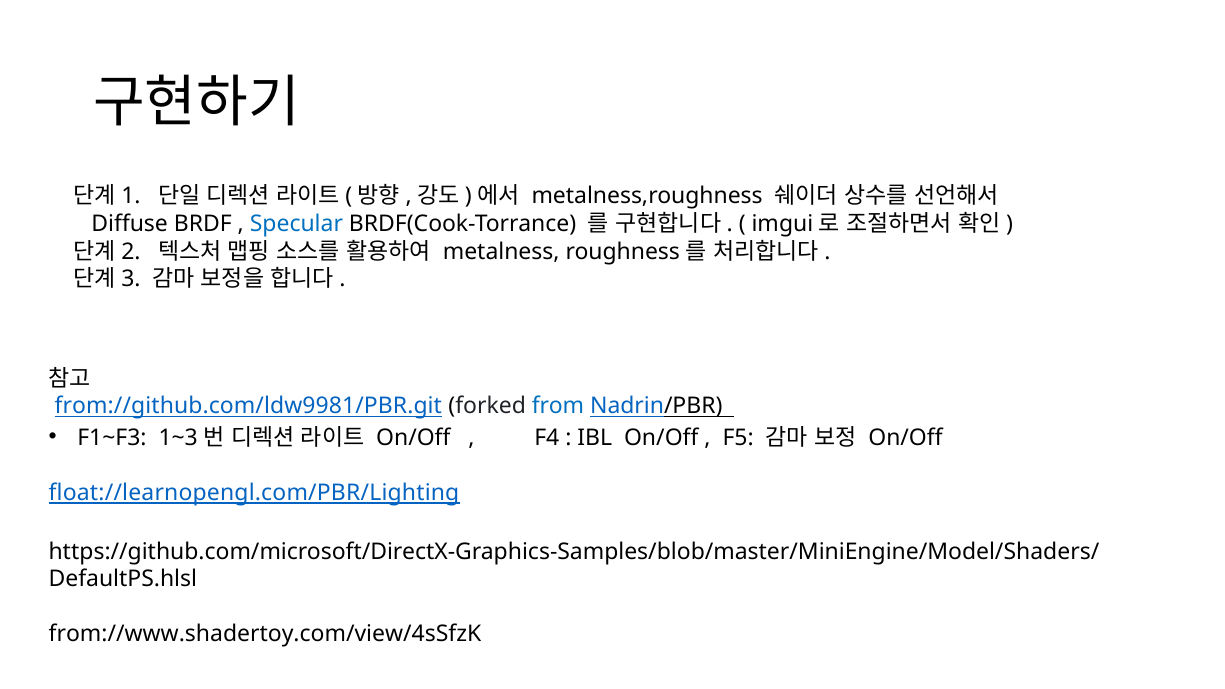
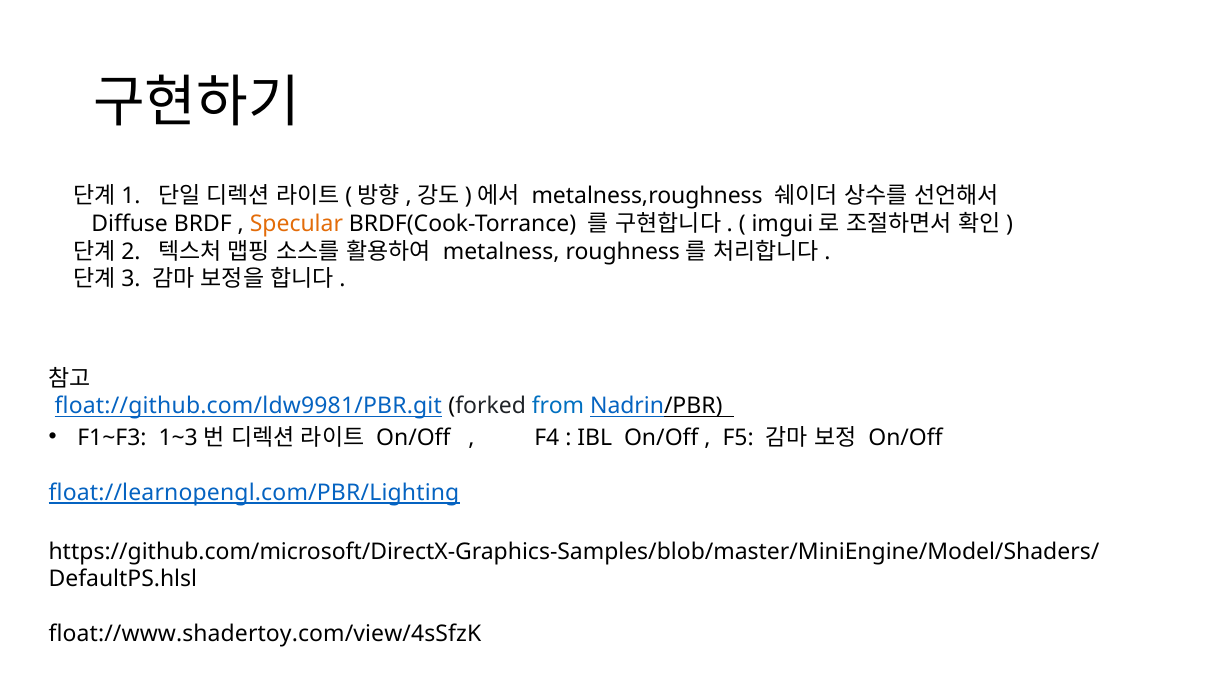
Specular colour: blue -> orange
from://github.com/ldw9981/PBR.git: from://github.com/ldw9981/PBR.git -> float://github.com/ldw9981/PBR.git
from://www.shadertoy.com/view/4sSfzK: from://www.shadertoy.com/view/4sSfzK -> float://www.shadertoy.com/view/4sSfzK
